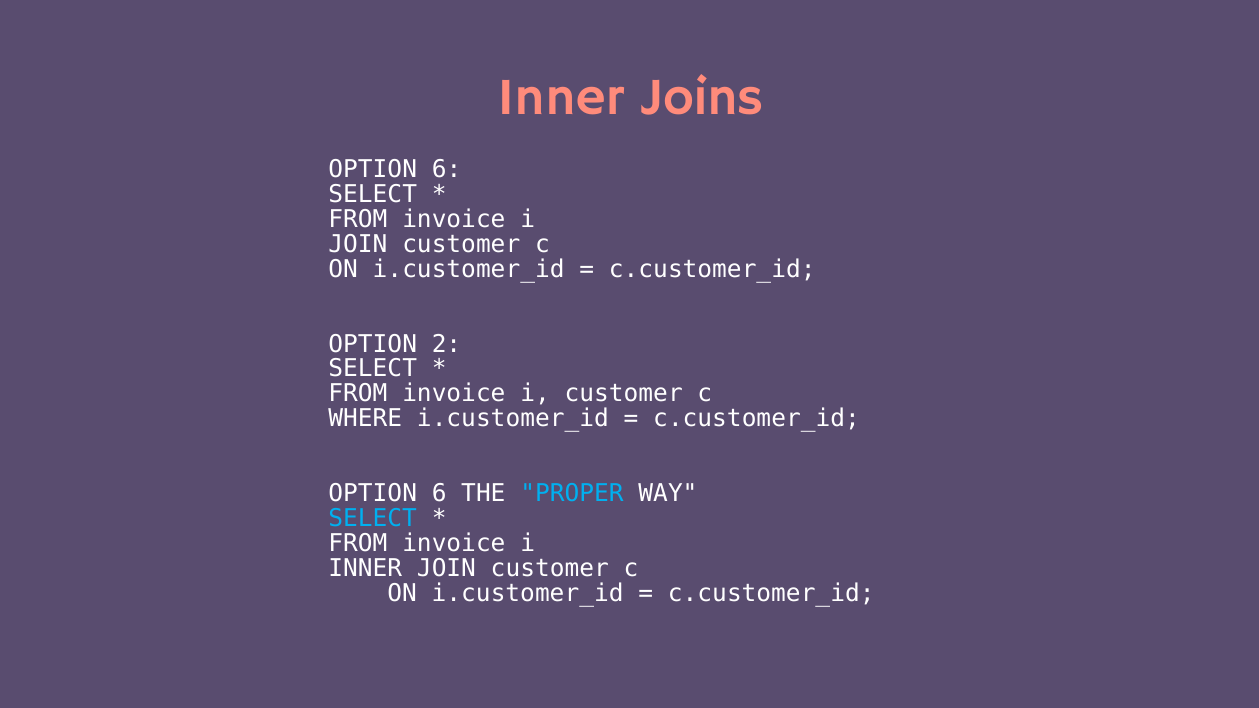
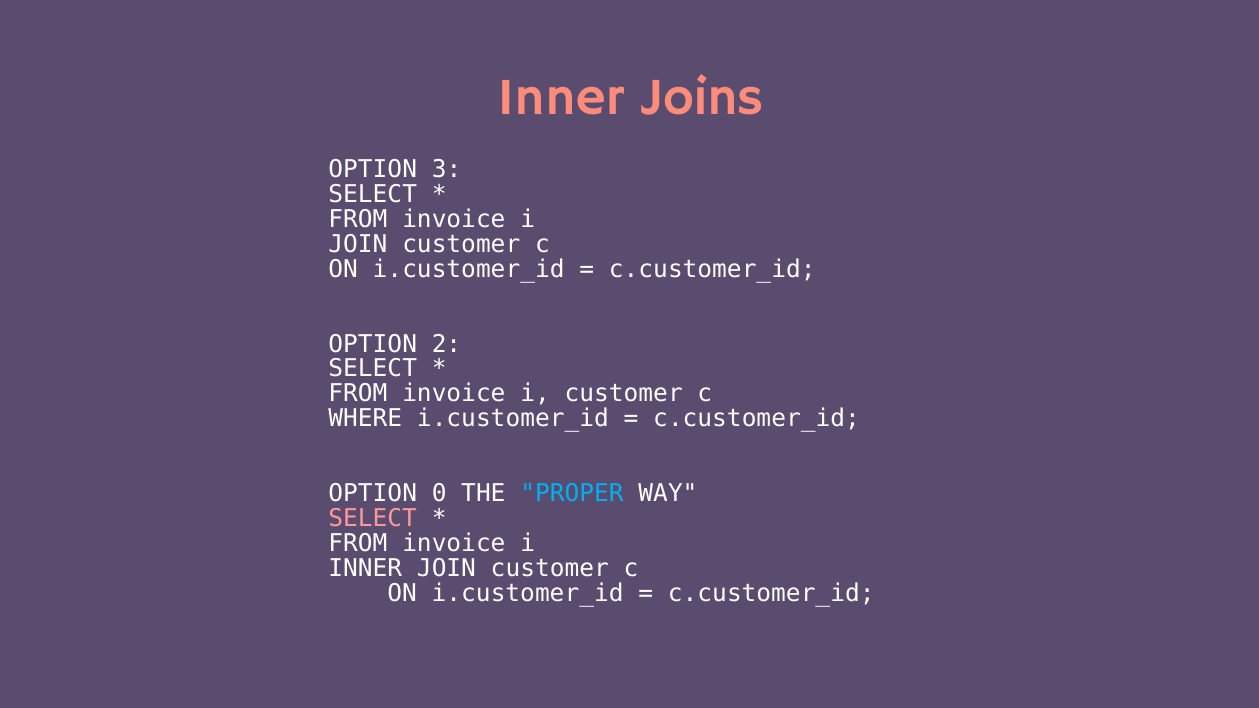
6 at (447, 170): 6 -> 3
6 at (439, 494): 6 -> 0
SELECT at (373, 519) colour: light blue -> pink
